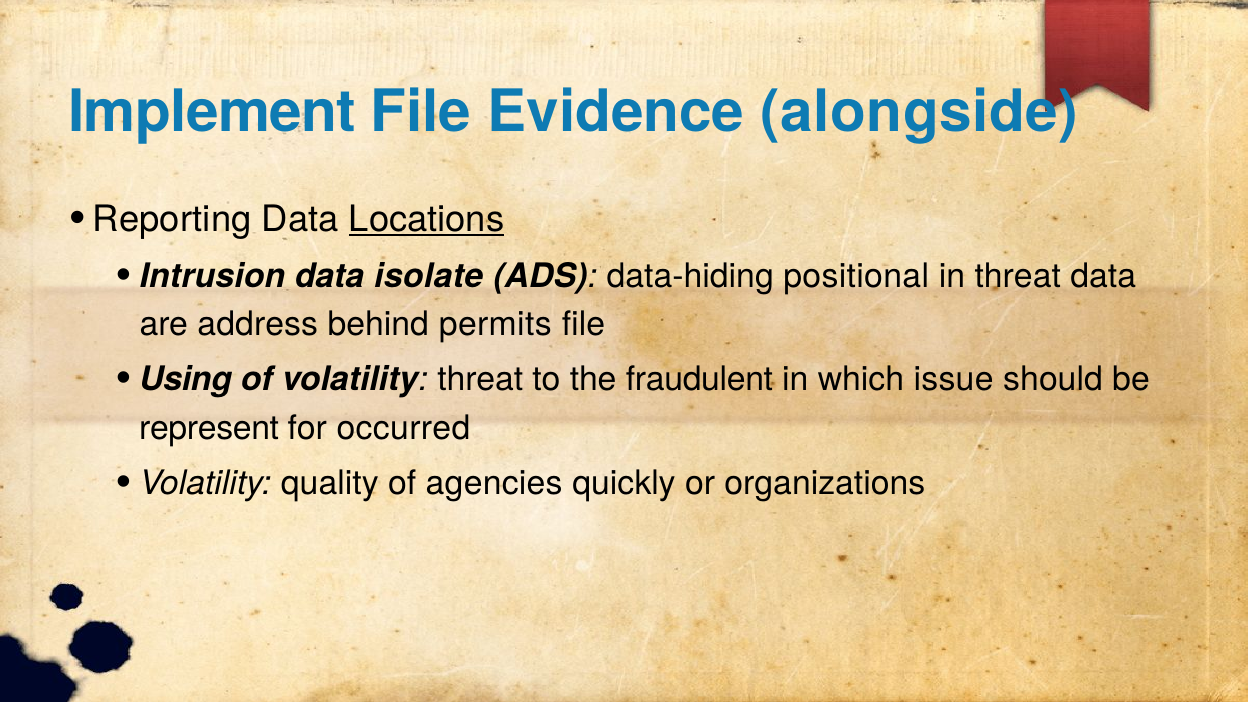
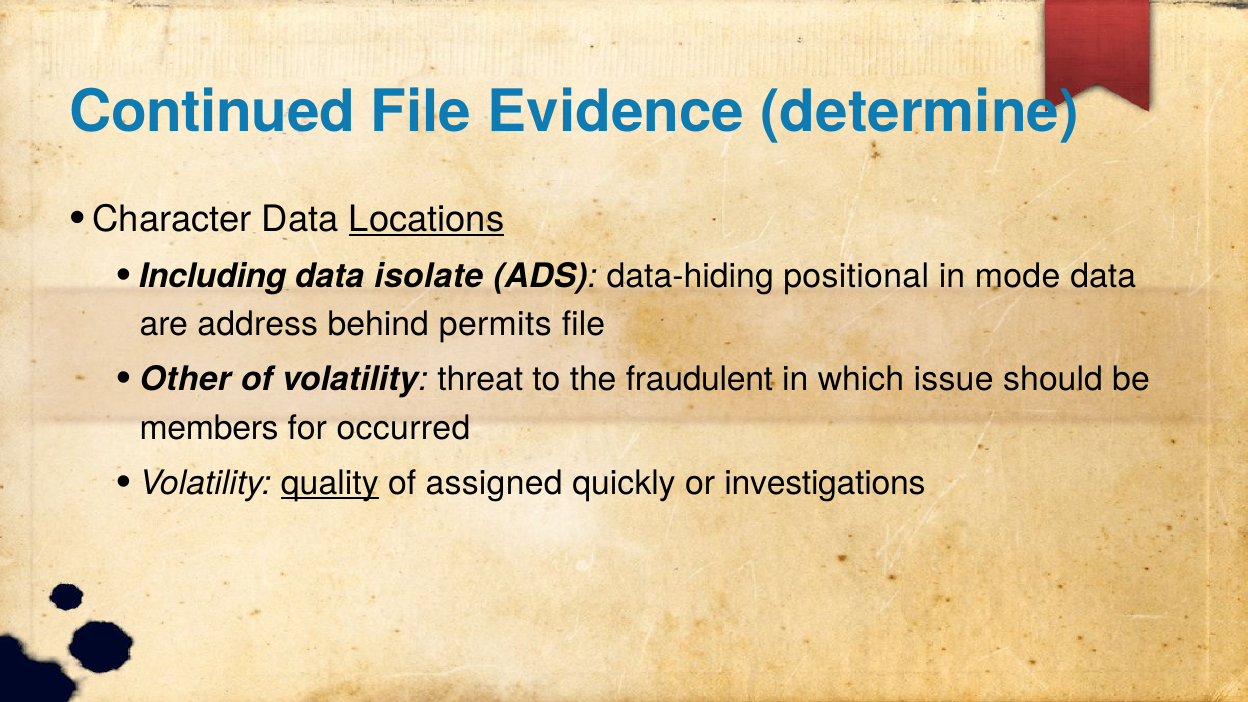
Implement: Implement -> Continued
alongside: alongside -> determine
Reporting: Reporting -> Character
Intrusion: Intrusion -> Including
in threat: threat -> mode
Using: Using -> Other
represent: represent -> members
quality underline: none -> present
agencies: agencies -> assigned
organizations: organizations -> investigations
